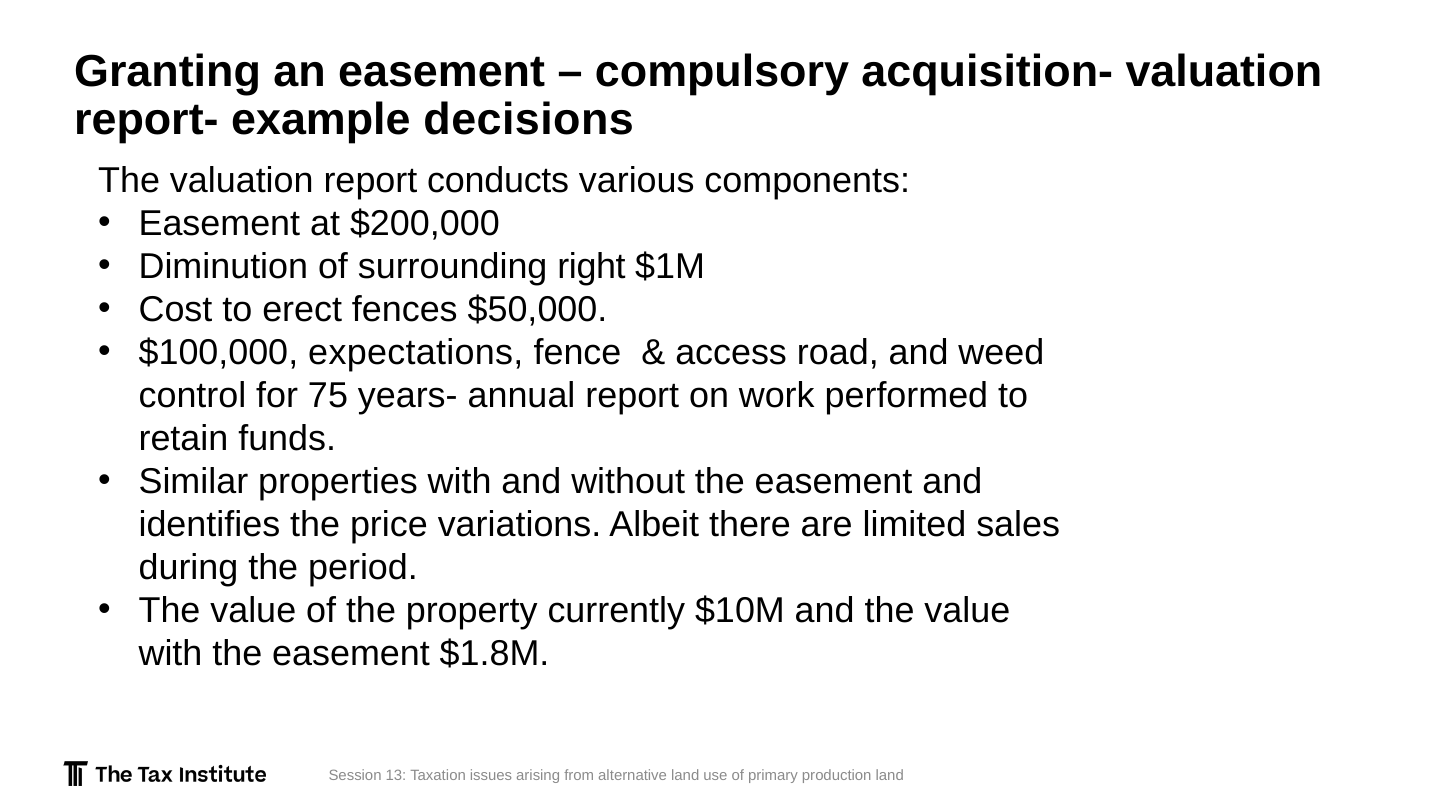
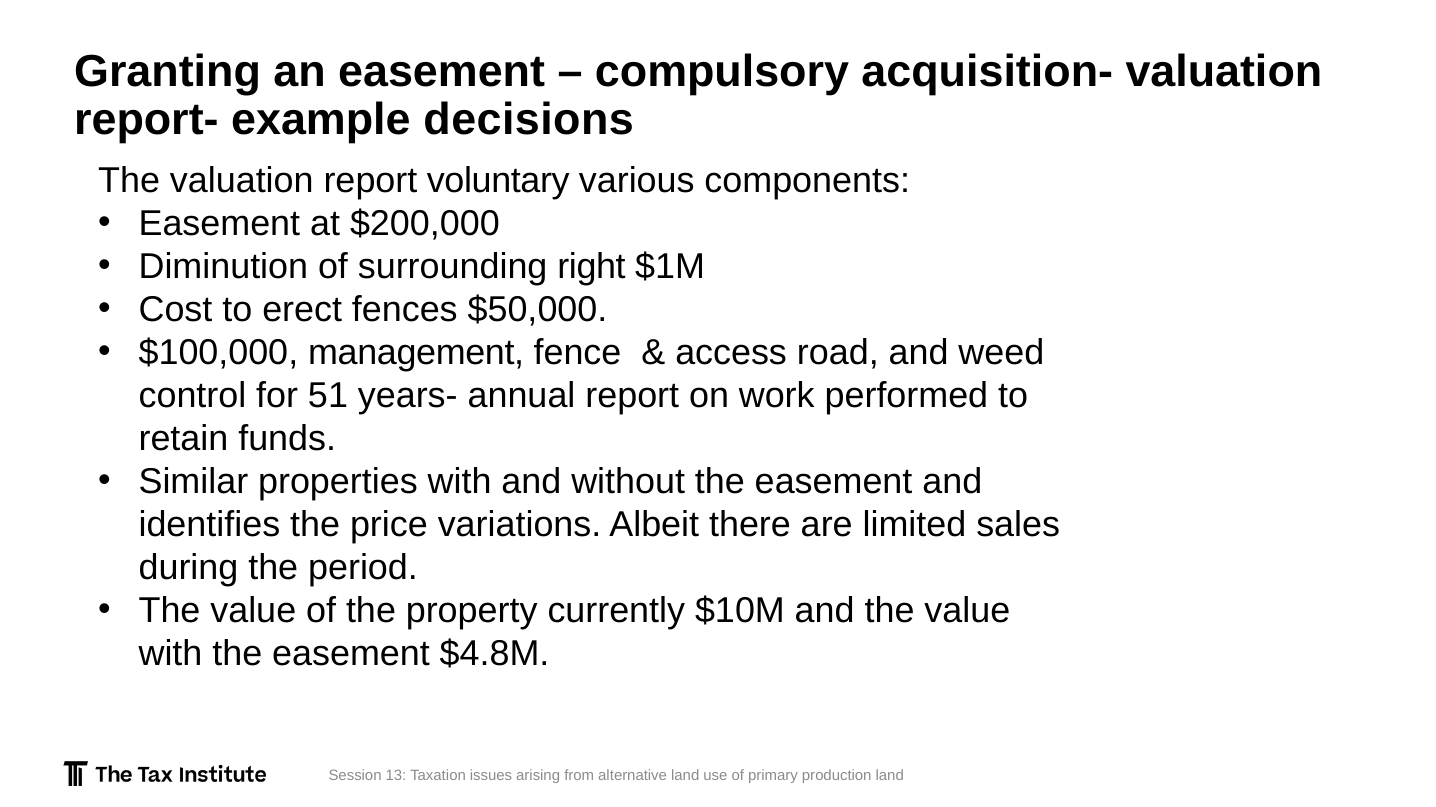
conducts: conducts -> voluntary
expectations: expectations -> management
75: 75 -> 51
$1.8M: $1.8M -> $4.8M
